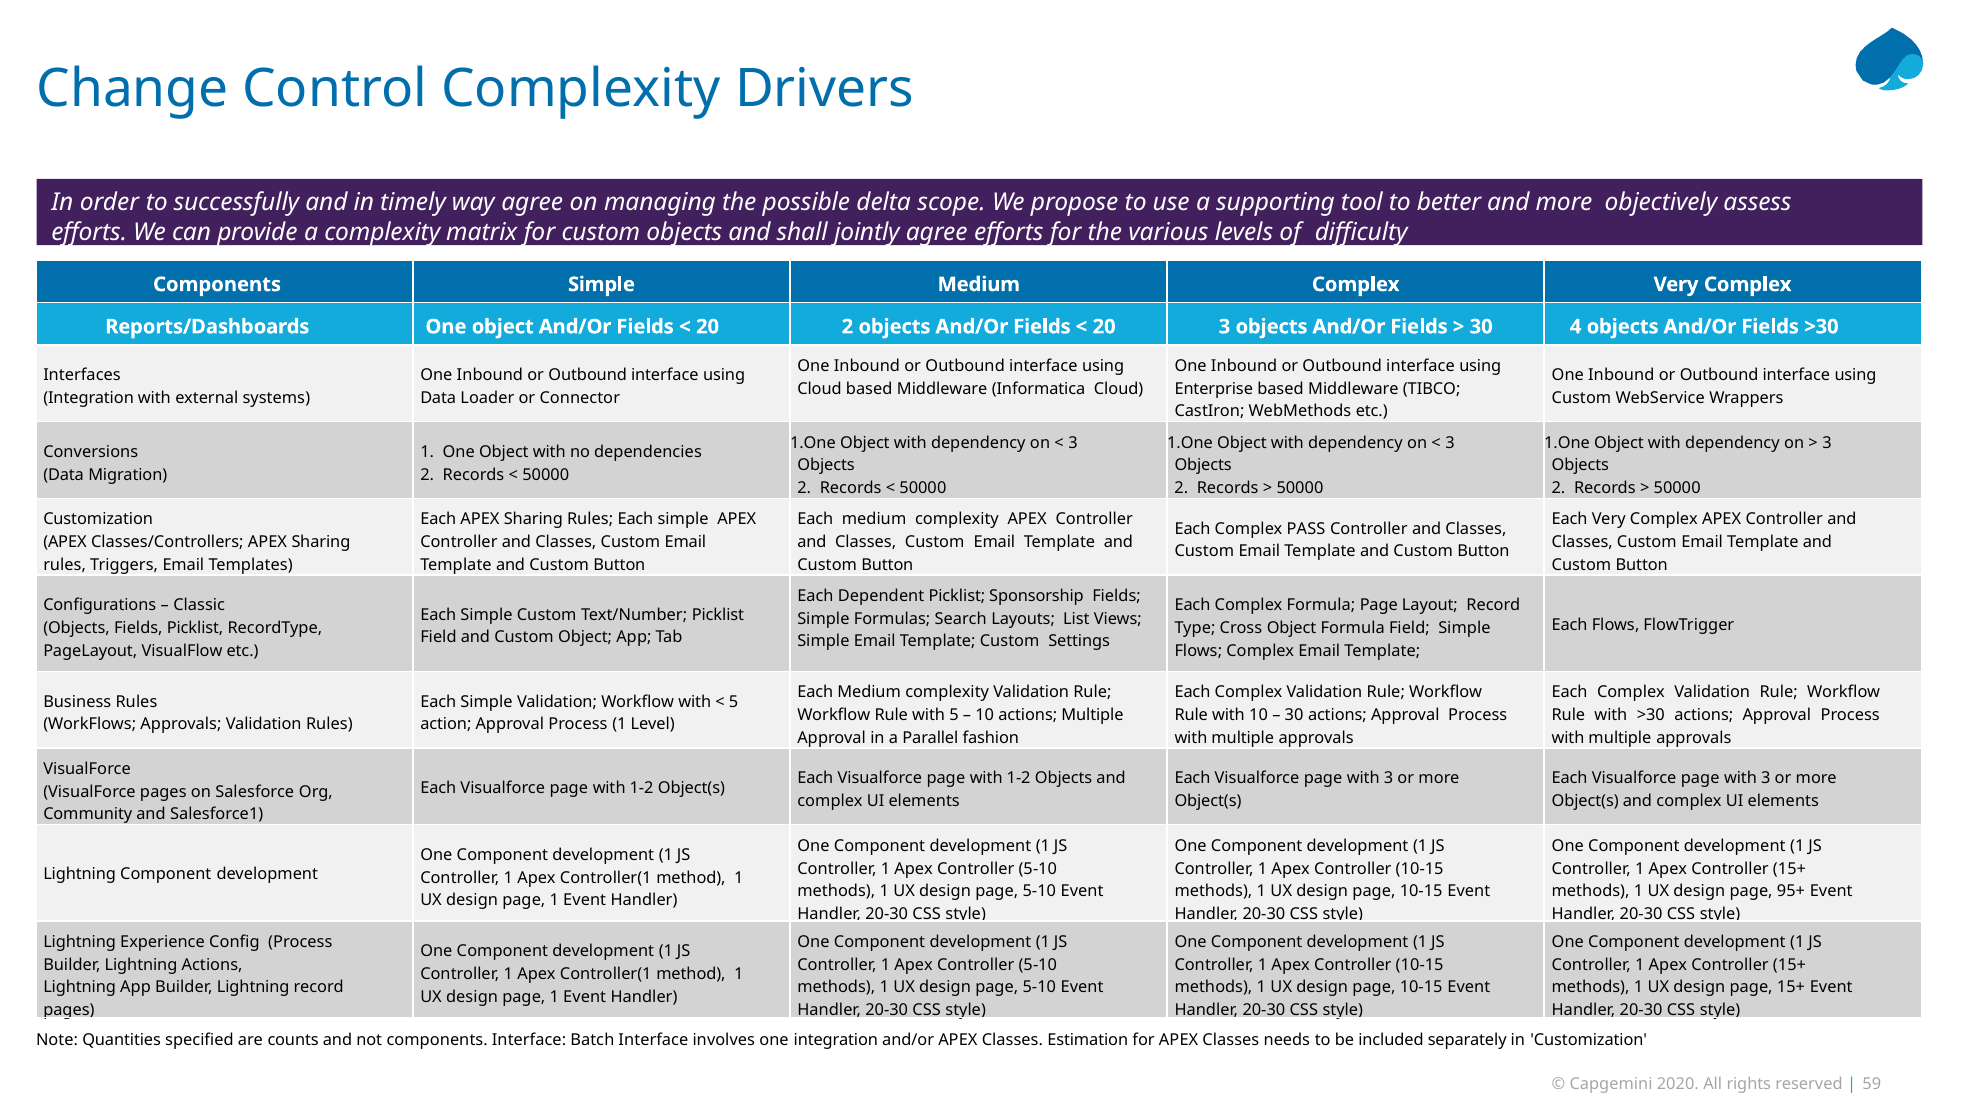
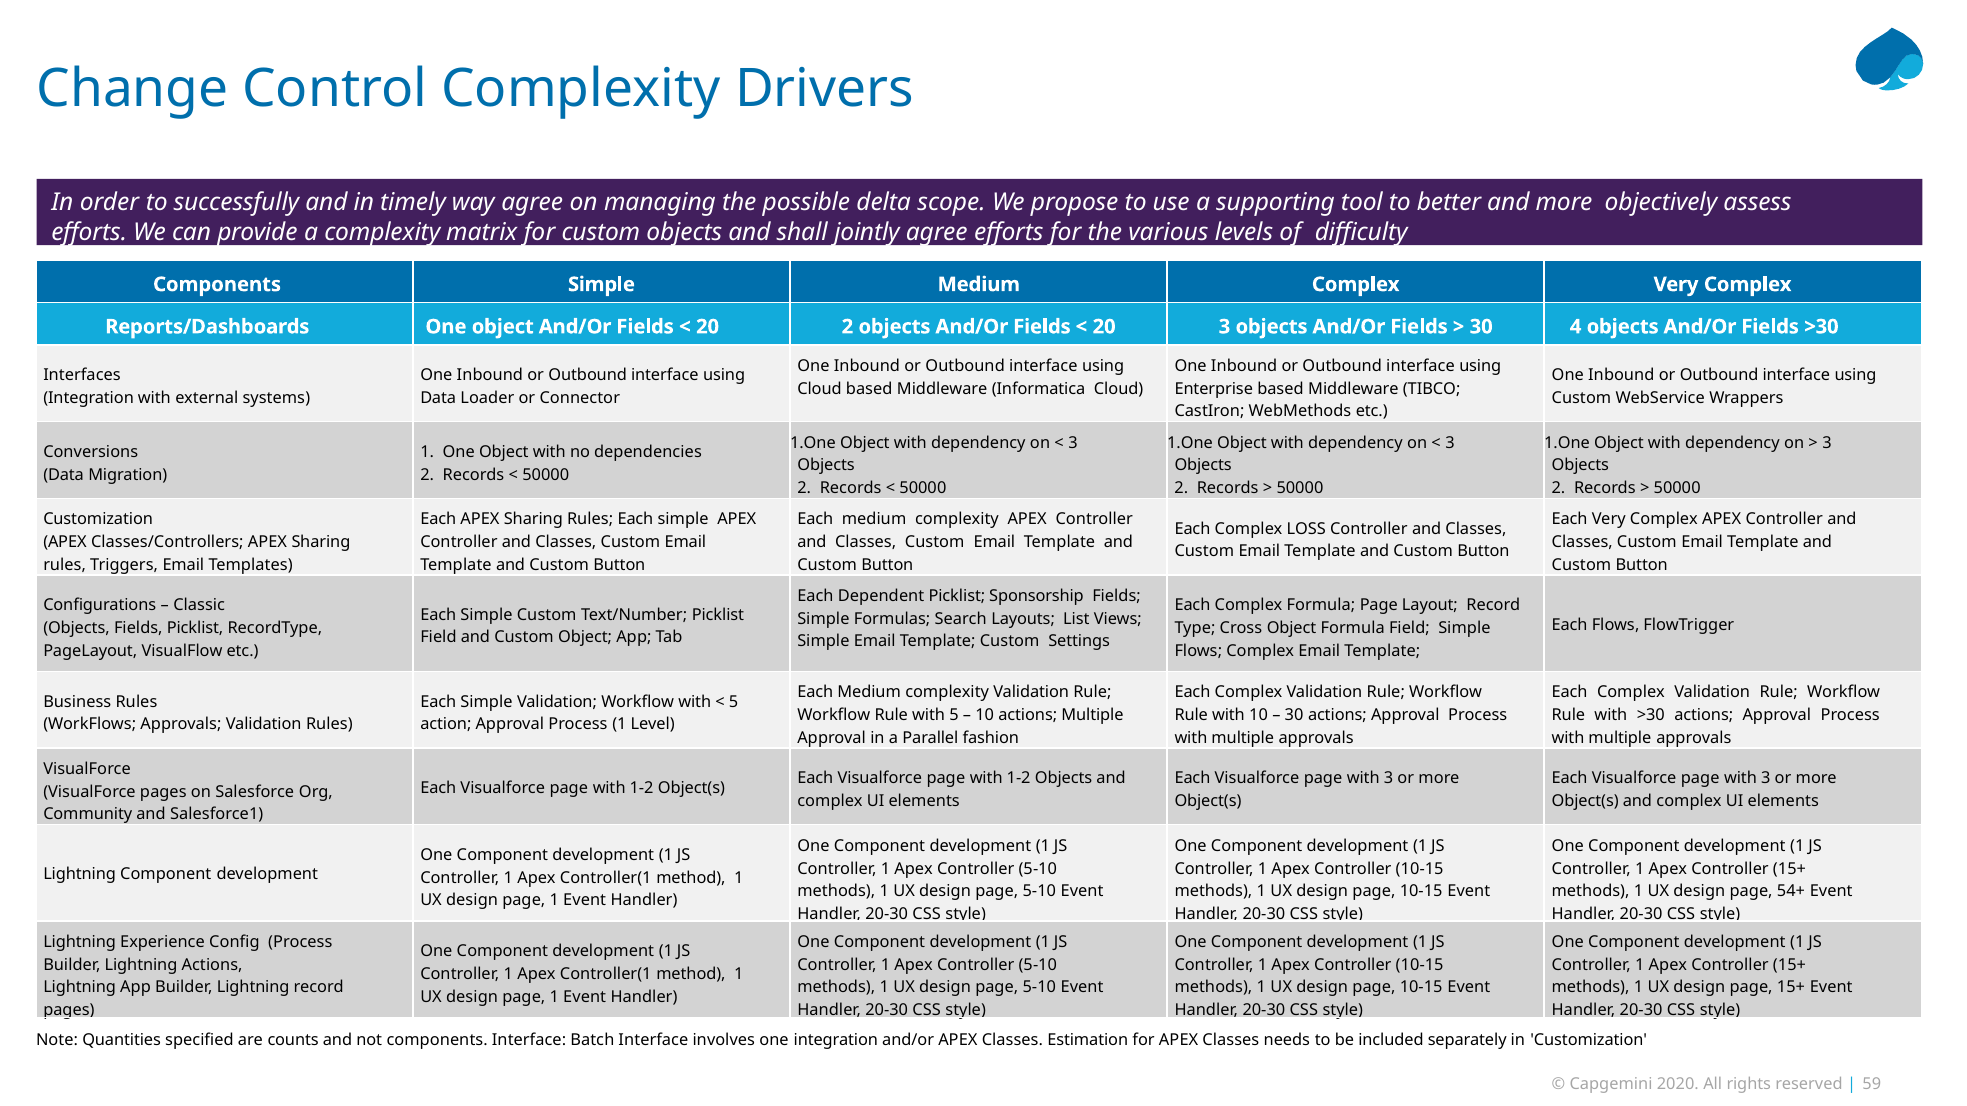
PASS: PASS -> LOSS
95+: 95+ -> 54+
